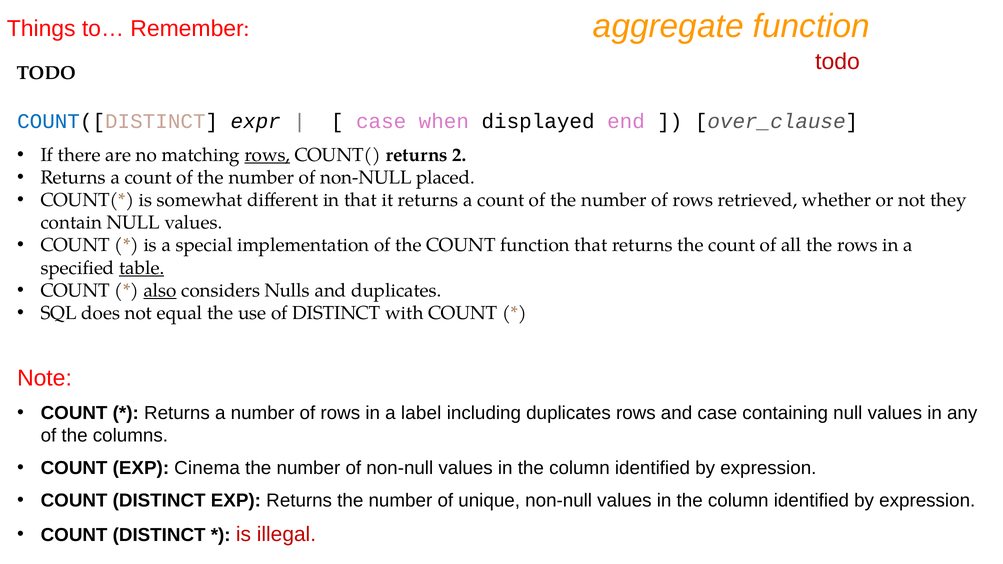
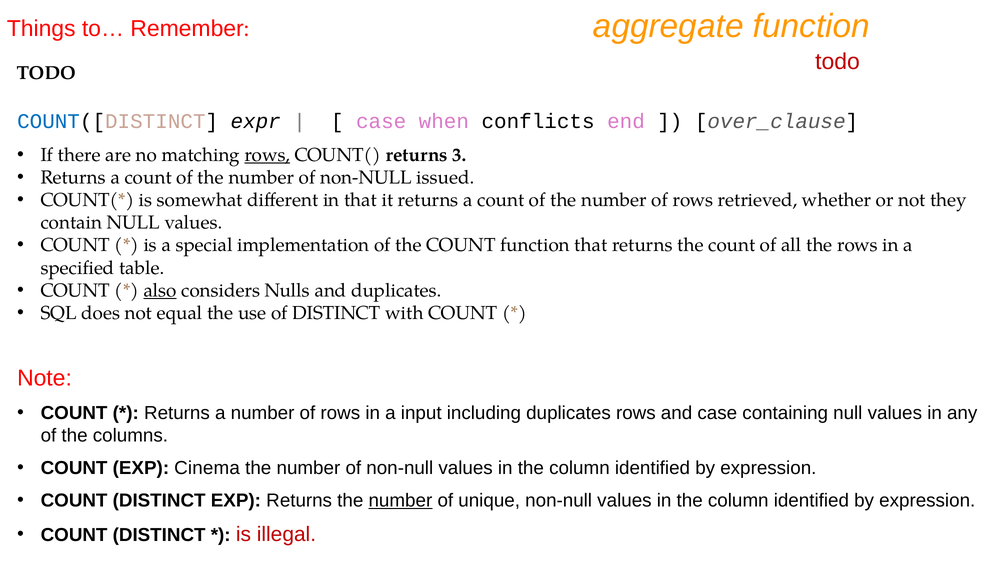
displayed: displayed -> conflicts
2: 2 -> 3
placed: placed -> issued
table underline: present -> none
label: label -> input
number at (400, 501) underline: none -> present
